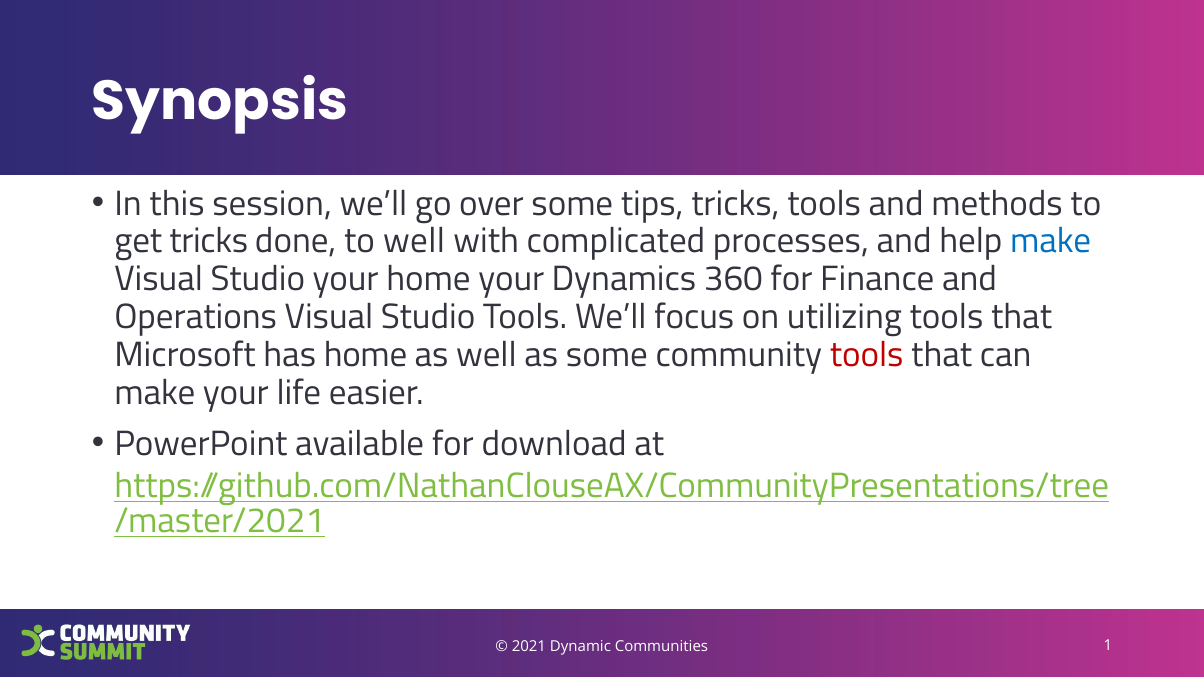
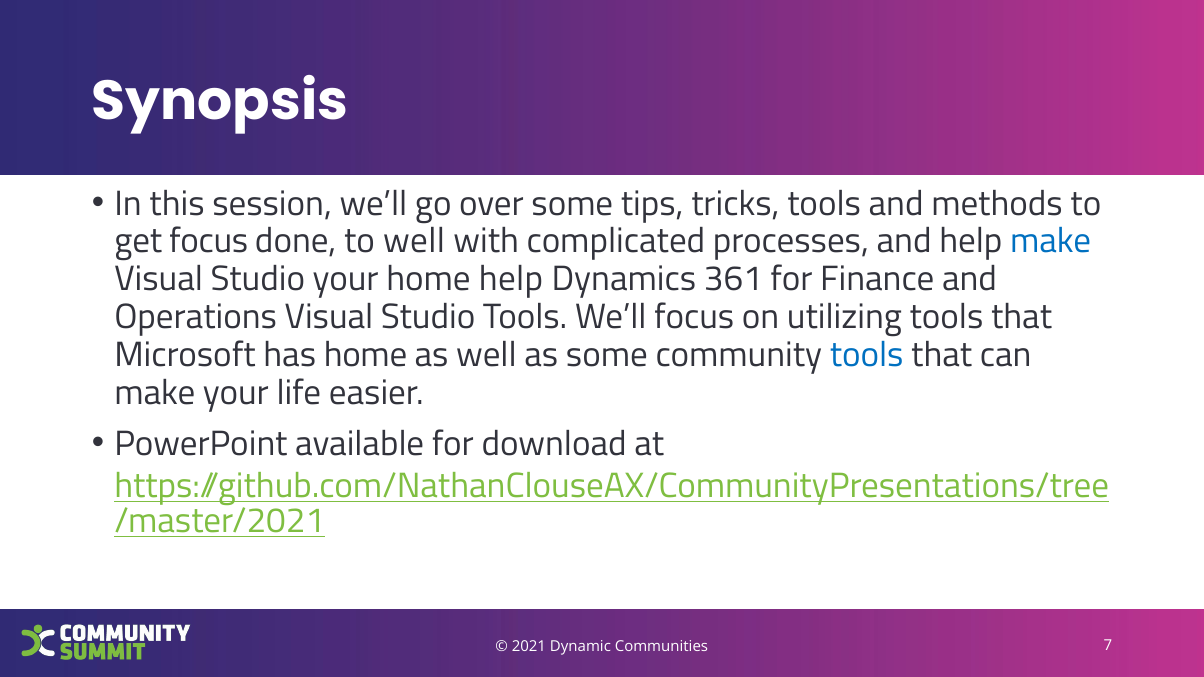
get tricks: tricks -> focus
home your: your -> help
360: 360 -> 361
tools at (867, 355) colour: red -> blue
1: 1 -> 7
